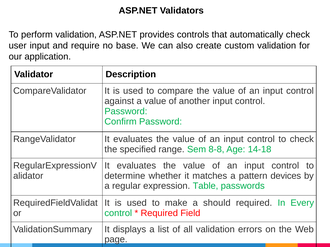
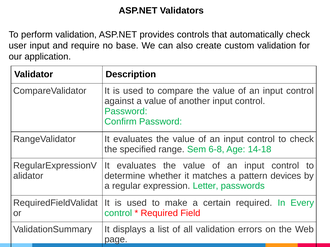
8-8: 8-8 -> 6-8
Table: Table -> Letter
should: should -> certain
